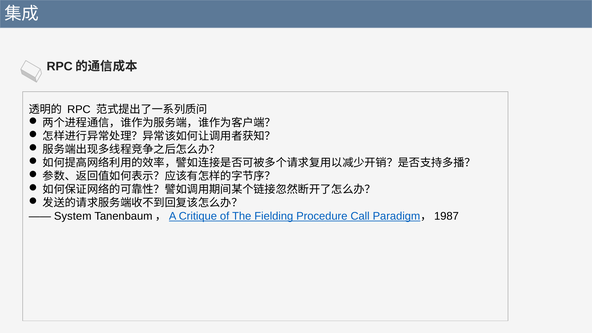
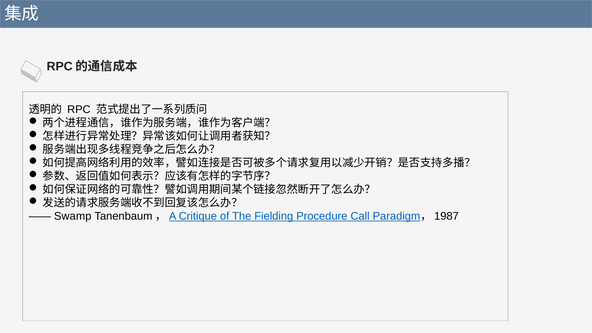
System: System -> Swamp
